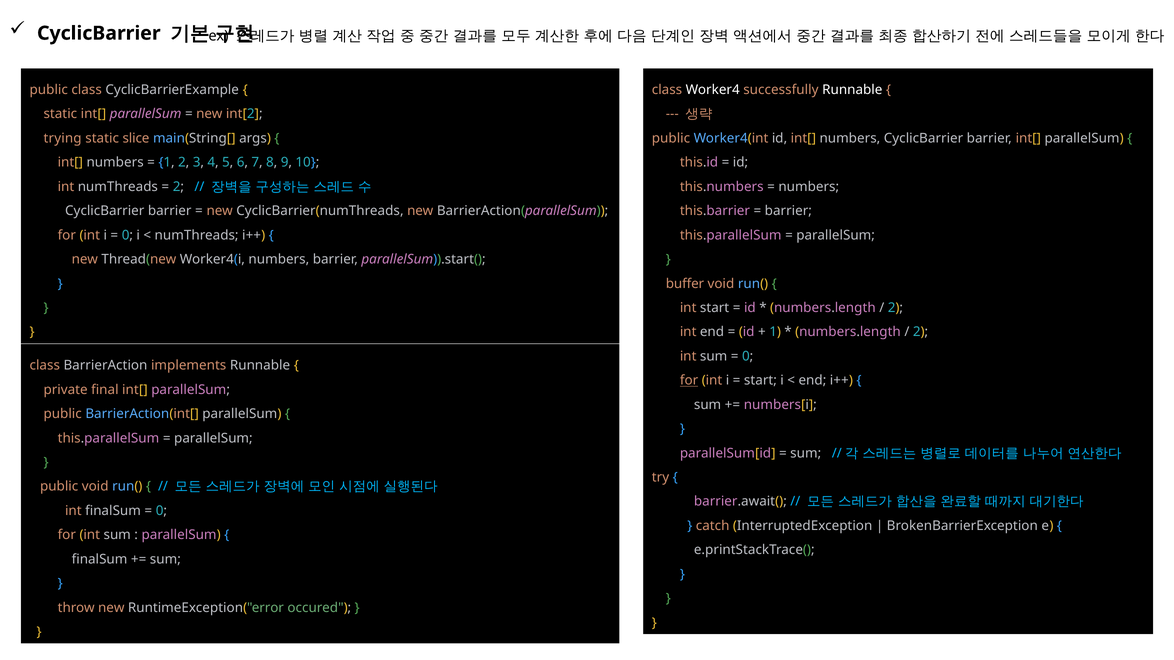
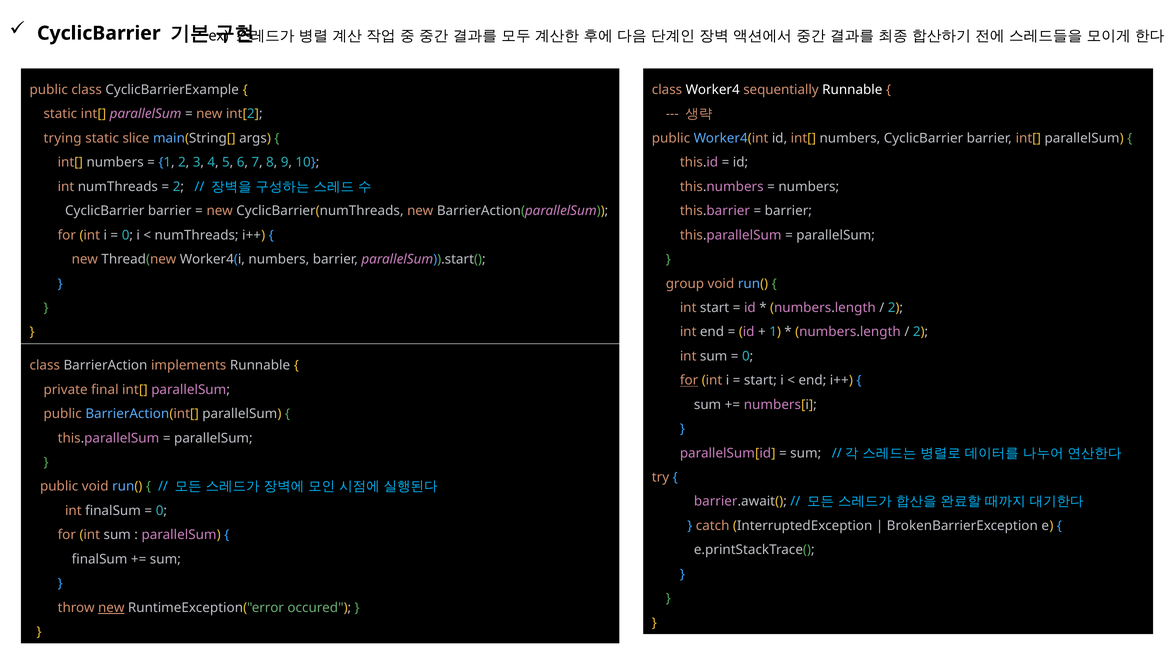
successfully: successfully -> sequentially
buffer: buffer -> group
new at (111, 608) underline: none -> present
